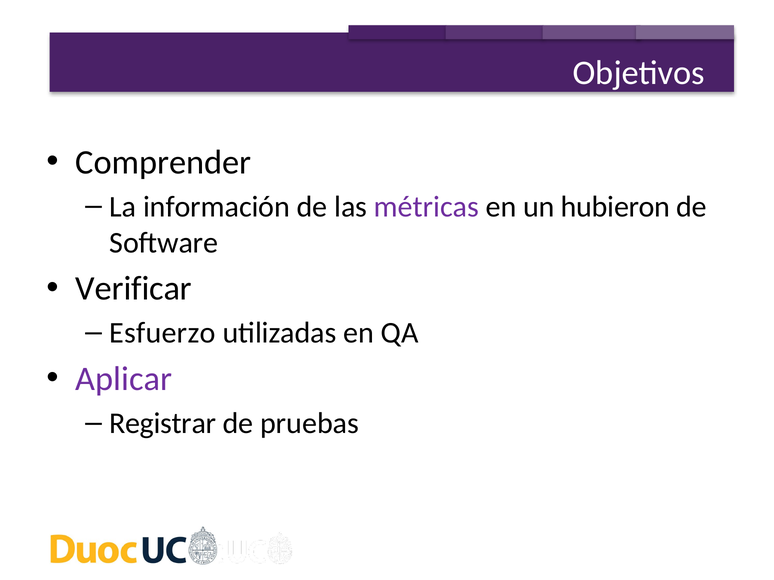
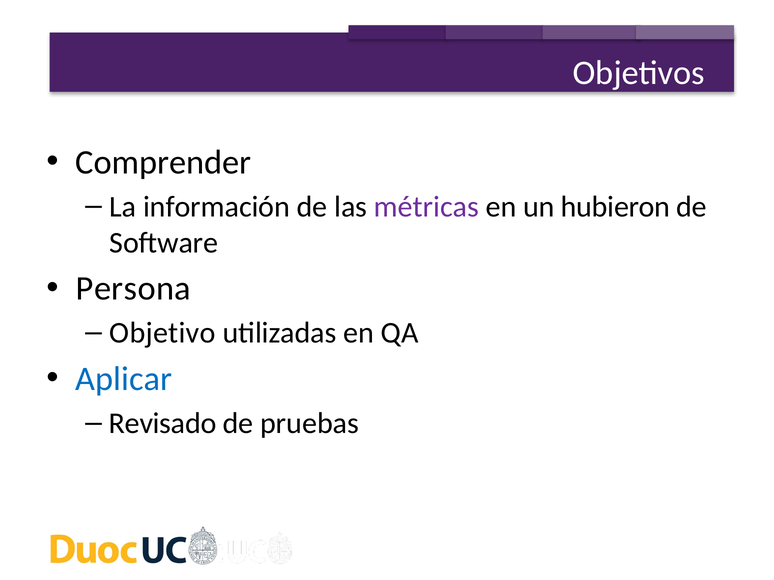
Verificar: Verificar -> Persona
Esfuerzo: Esfuerzo -> Objetivo
Aplicar colour: purple -> blue
Registrar: Registrar -> Revisado
